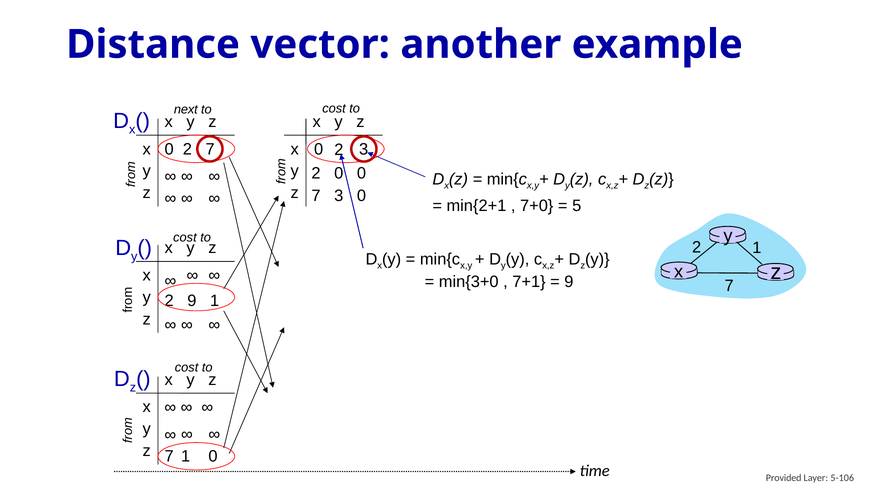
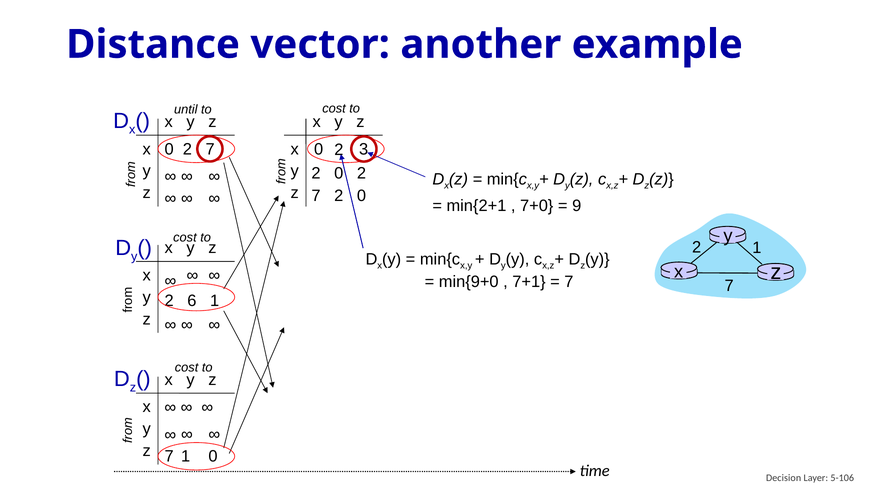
next: next -> until
2 0 0: 0 -> 2
7 3: 3 -> 2
5: 5 -> 9
min{3+0: min{3+0 -> min{9+0
9 at (569, 281): 9 -> 7
2 9: 9 -> 6
Provided: Provided -> Decision
